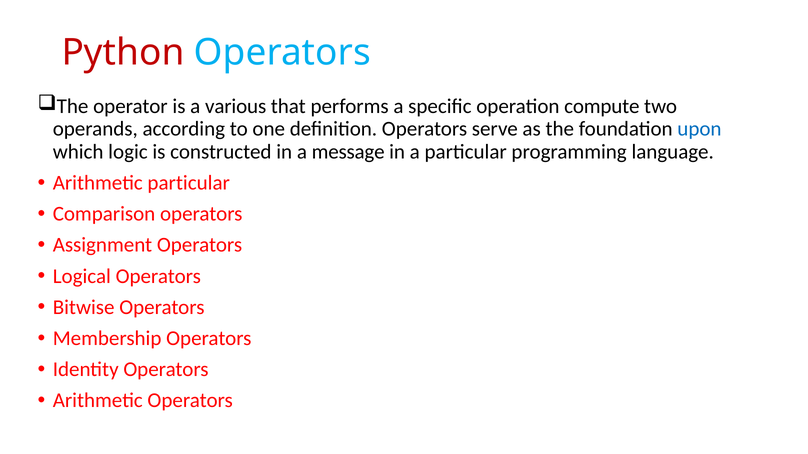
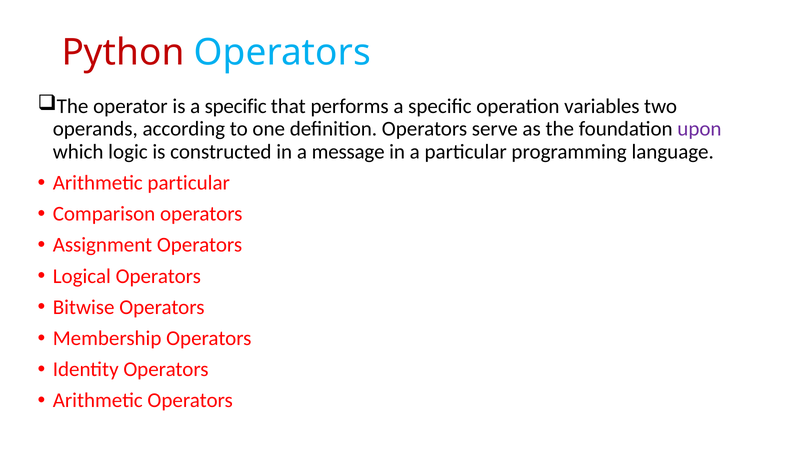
is a various: various -> specific
compute: compute -> variables
upon colour: blue -> purple
